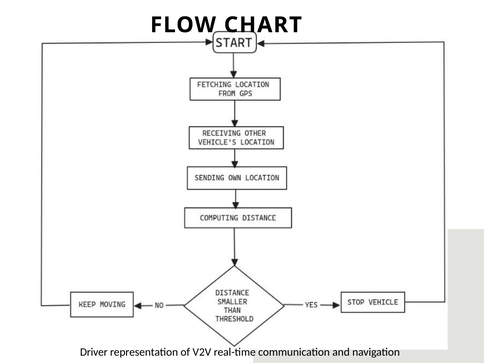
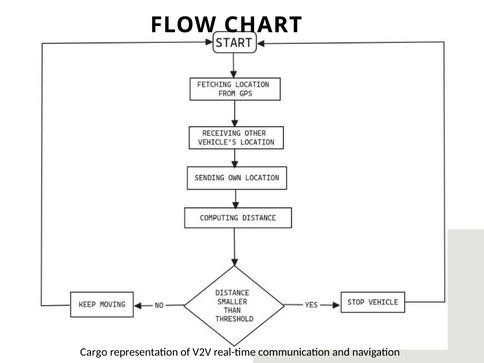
Driver: Driver -> Cargo
